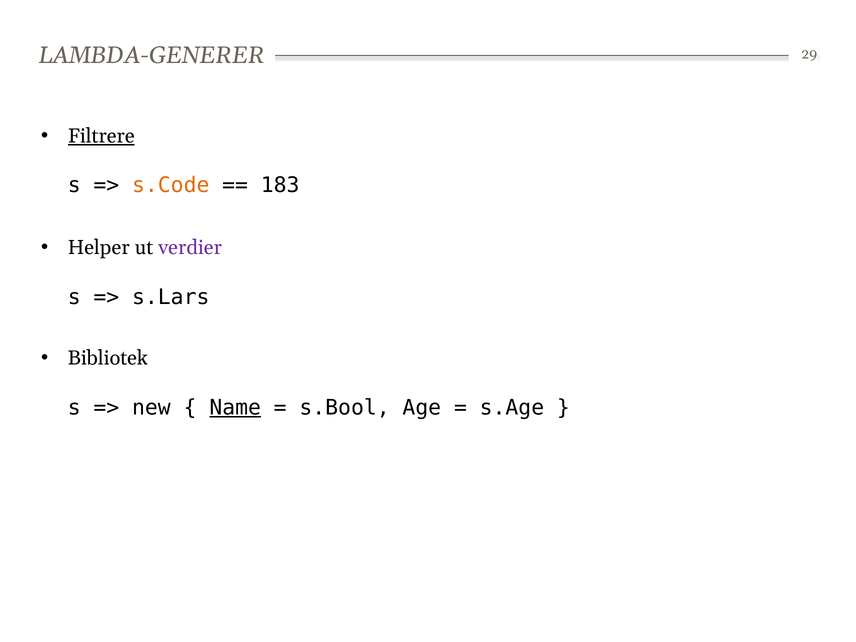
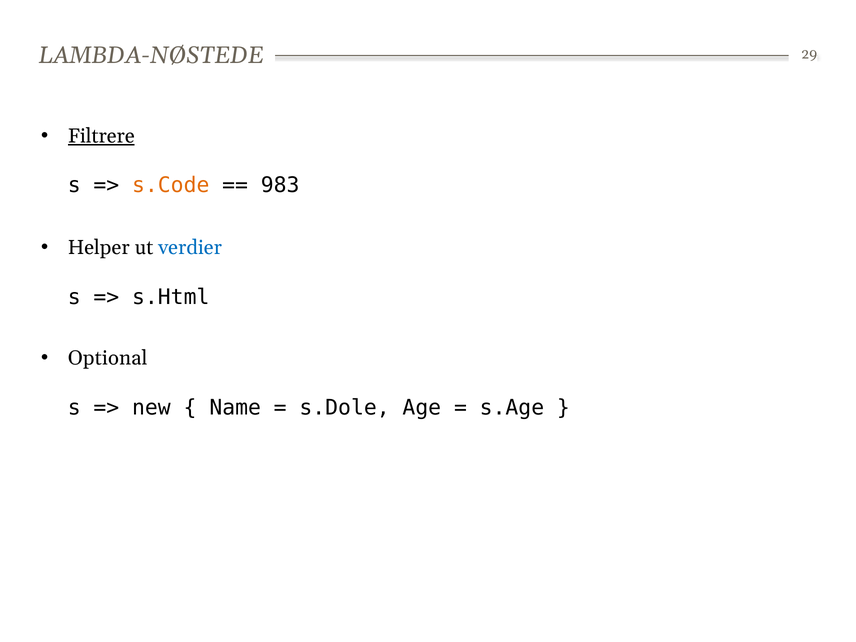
LAMBDA-GENERER: LAMBDA-GENERER -> LAMBDA-NØSTEDE
183: 183 -> 983
verdier colour: purple -> blue
s.Lars: s.Lars -> s.Html
Bibliotek: Bibliotek -> Optional
Name underline: present -> none
s.Bool: s.Bool -> s.Dole
